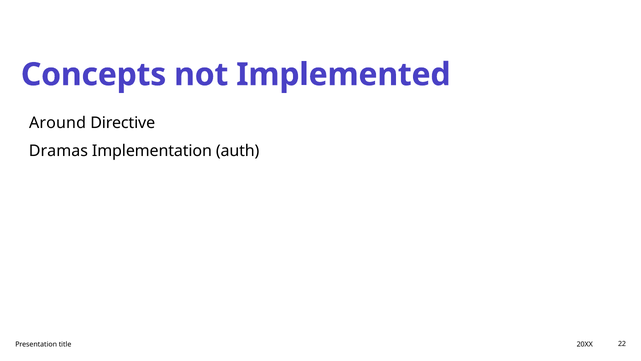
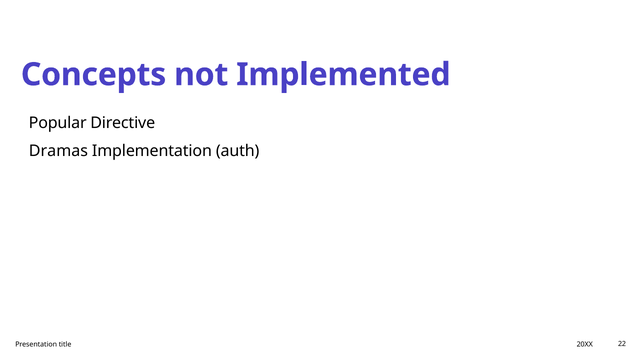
Around: Around -> Popular
